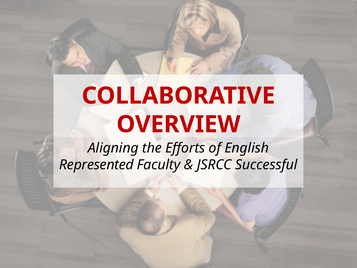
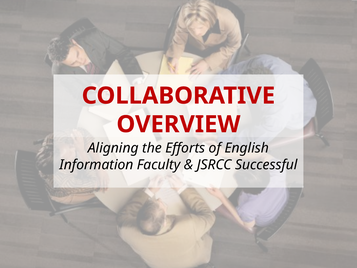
Represented: Represented -> Information
